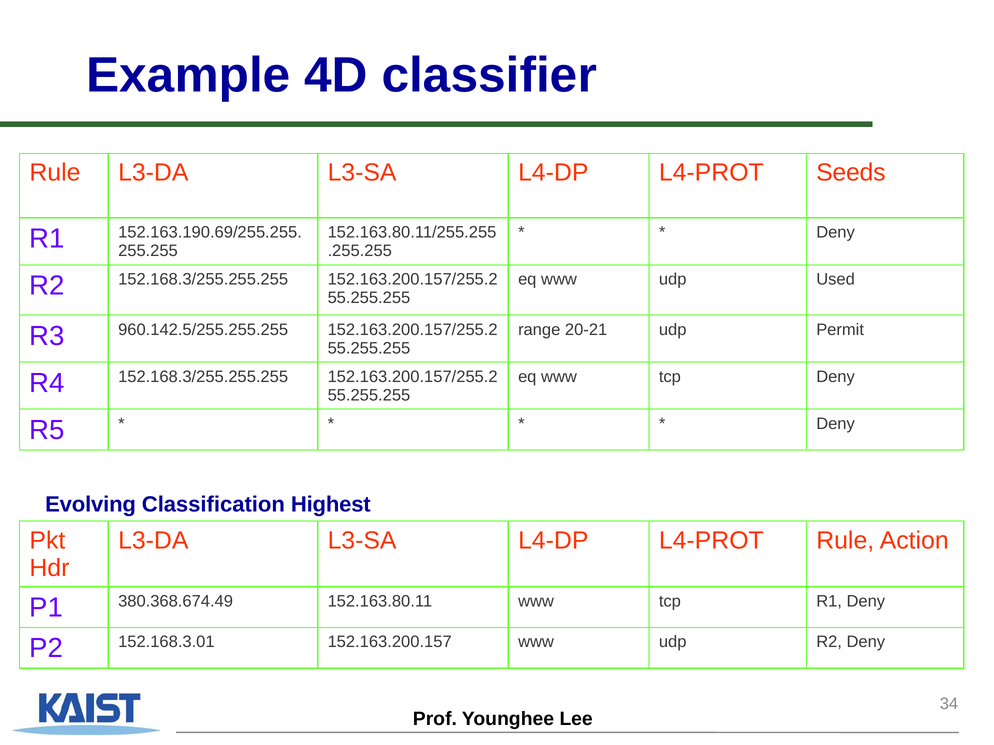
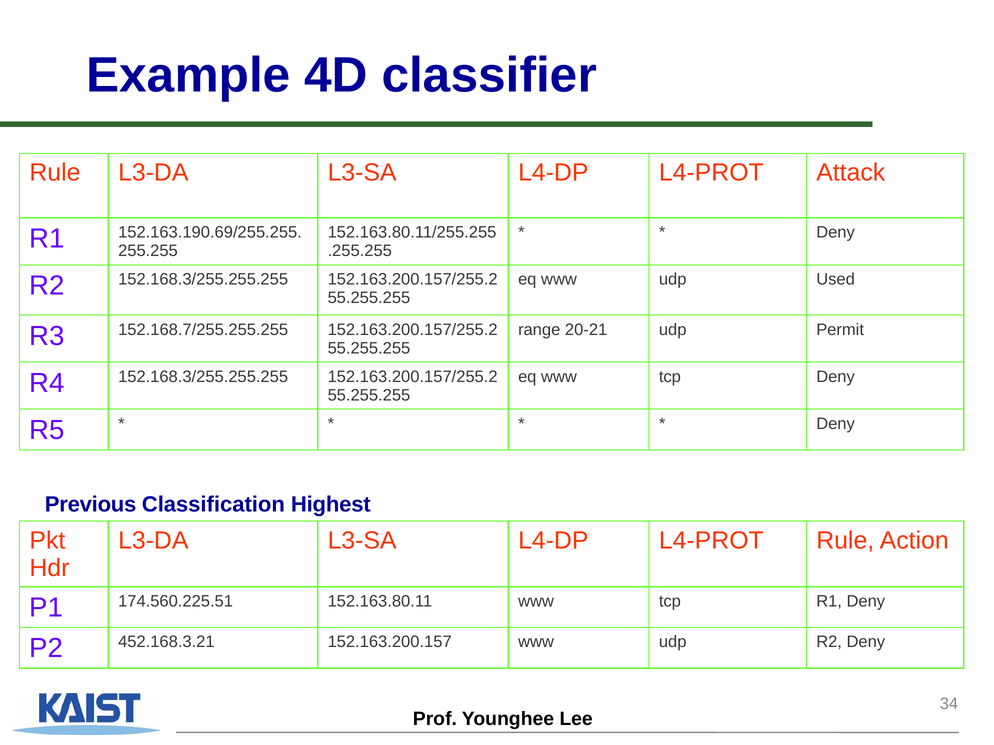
Seeds: Seeds -> Attack
960.142.5/255.255.255: 960.142.5/255.255.255 -> 152.168.7/255.255.255
Evolving: Evolving -> Previous
380.368.674.49: 380.368.674.49 -> 174.560.225.51
152.168.3.01: 152.168.3.01 -> 452.168.3.21
